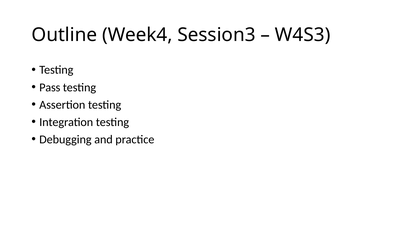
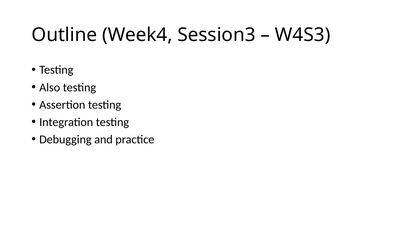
Pass: Pass -> Also
